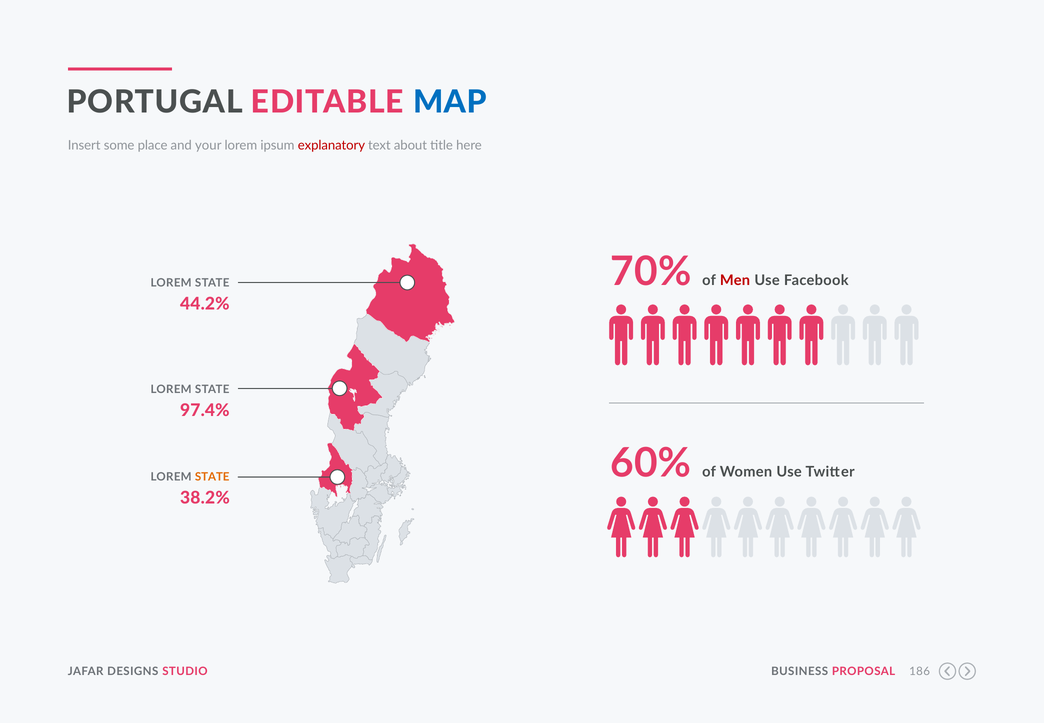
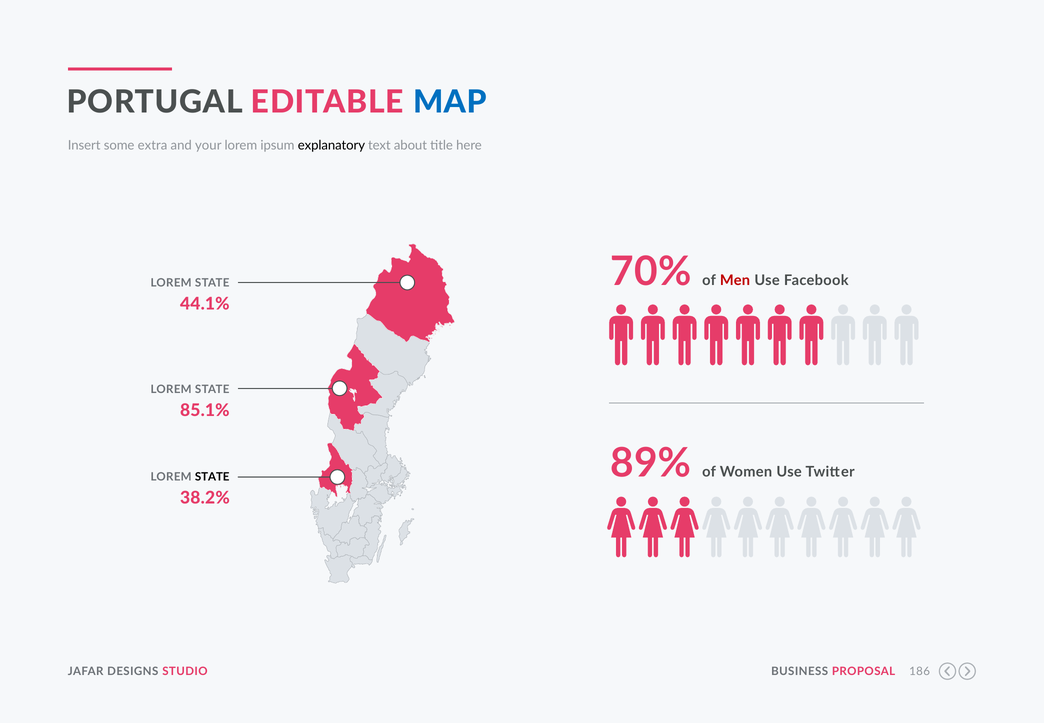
place: place -> extra
explanatory colour: red -> black
44.2%: 44.2% -> 44.1%
97.4%: 97.4% -> 85.1%
60%: 60% -> 89%
STATE at (212, 477) colour: orange -> black
